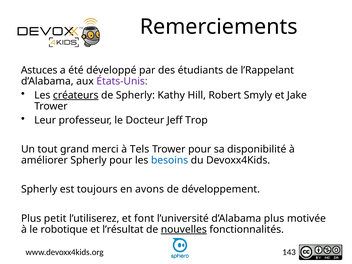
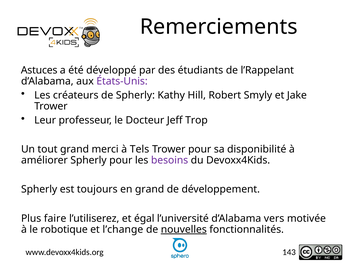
créateurs underline: present -> none
besoins colour: blue -> purple
en avons: avons -> grand
petit: petit -> faire
font: font -> égal
d’Alabama plus: plus -> vers
l’résultat: l’résultat -> l’change
